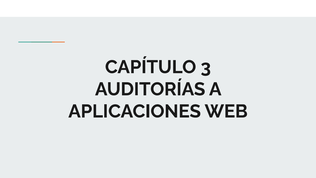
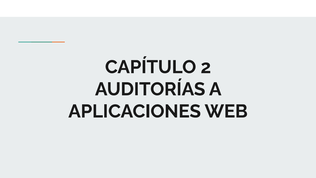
3: 3 -> 2
